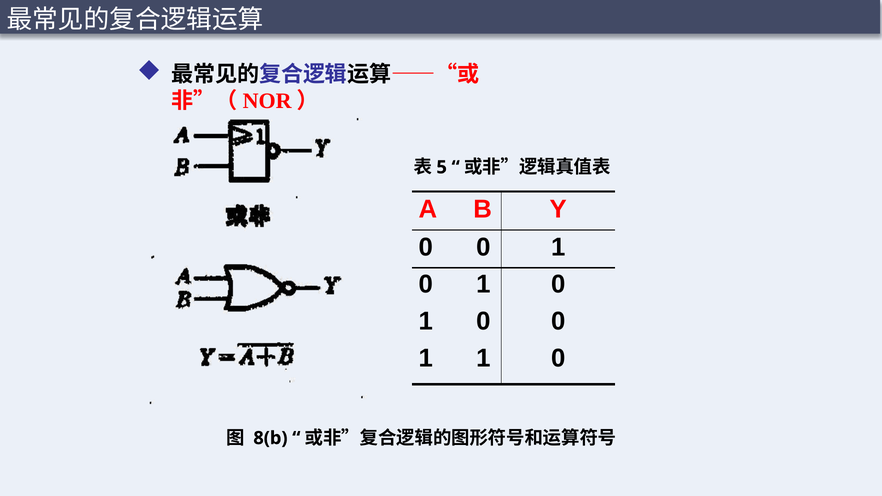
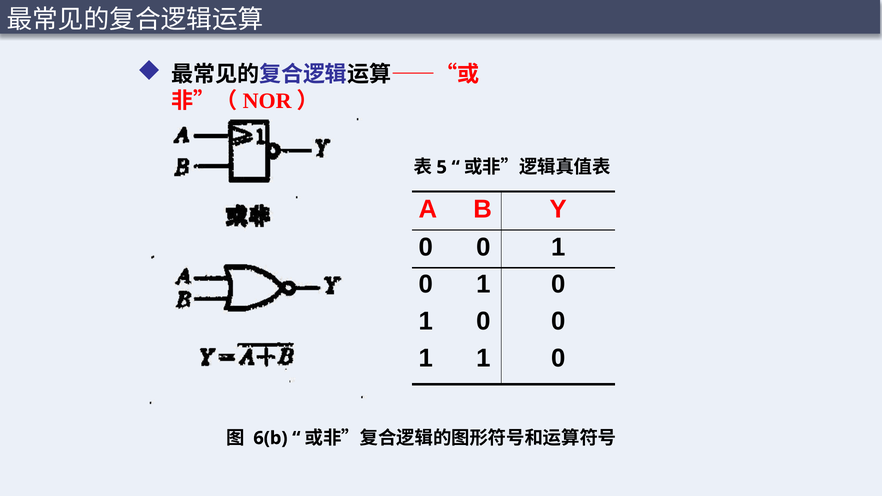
8(b: 8(b -> 6(b
